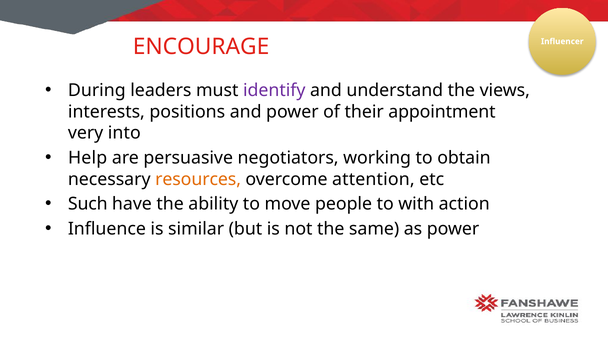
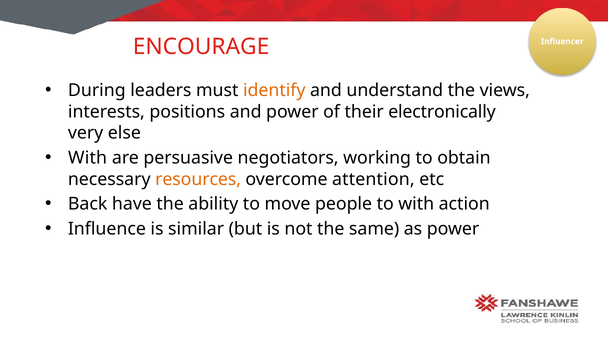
identify colour: purple -> orange
appointment: appointment -> electronically
into: into -> else
Help at (88, 158): Help -> With
Such: Such -> Back
